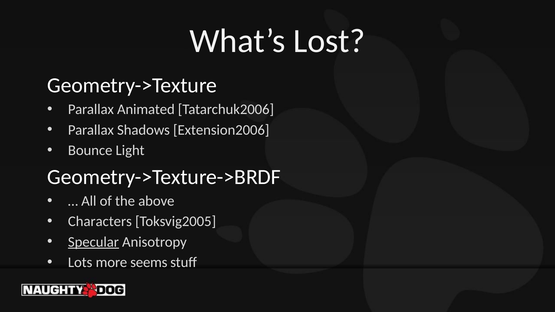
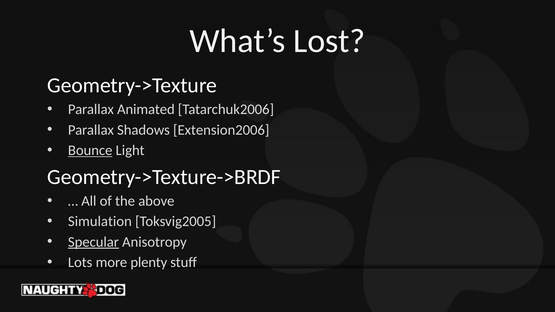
Bounce underline: none -> present
Characters: Characters -> Simulation
seems: seems -> plenty
